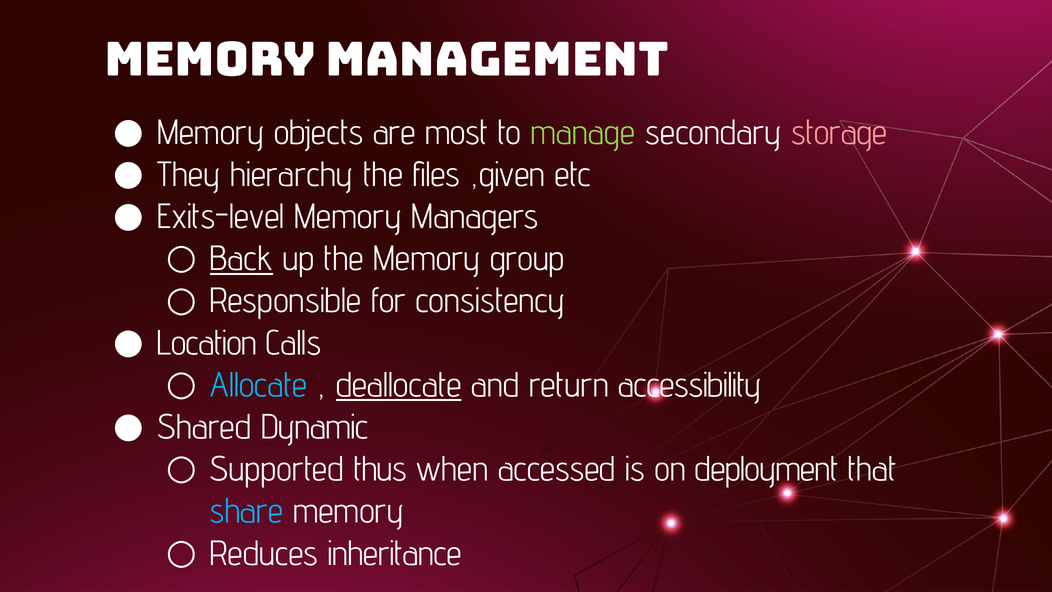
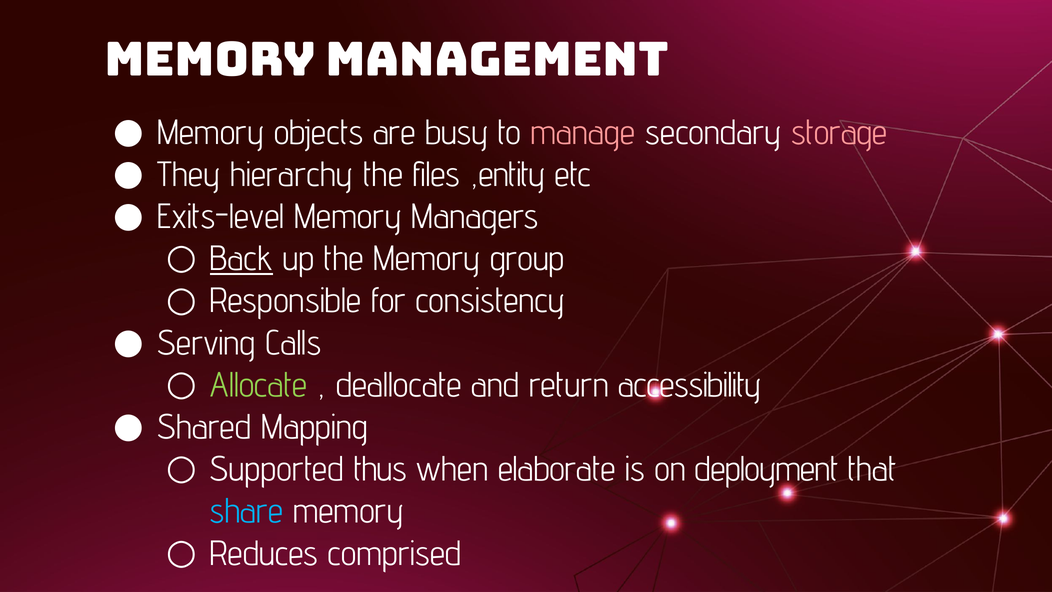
most: most -> busy
manage colour: light green -> pink
,given: ,given -> ,entity
Location: Location -> Serving
Allocate colour: light blue -> light green
deallocate underline: present -> none
Dynamic: Dynamic -> Mapping
accessed: accessed -> elaborate
inheritance: inheritance -> comprised
